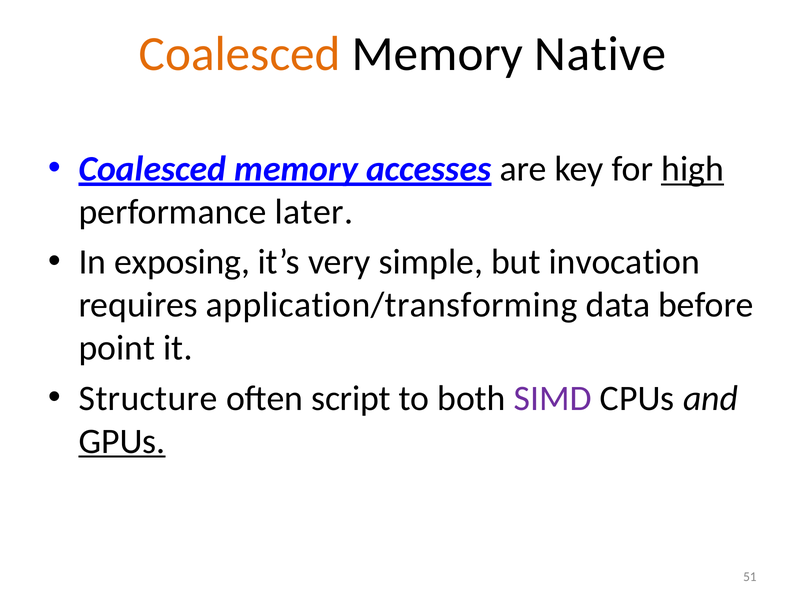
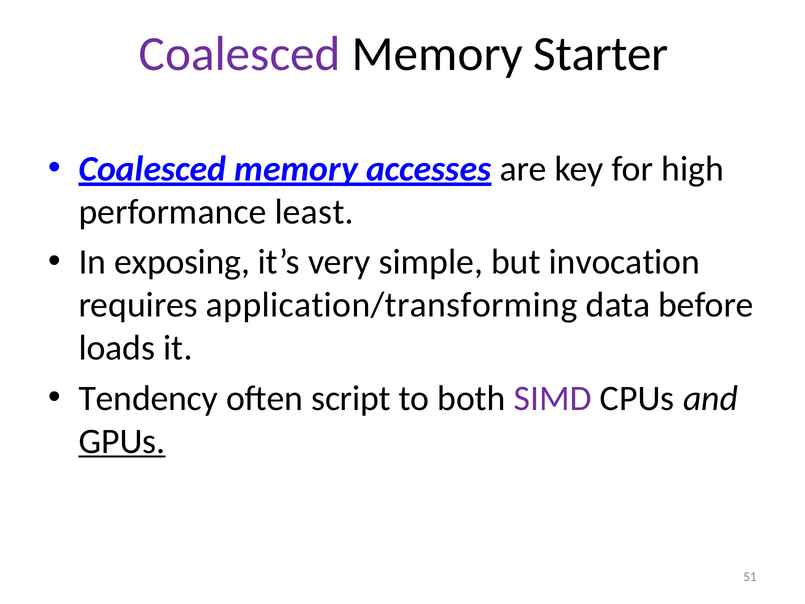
Coalesced at (240, 54) colour: orange -> purple
Native: Native -> Starter
high underline: present -> none
later: later -> least
point: point -> loads
Structure: Structure -> Tendency
